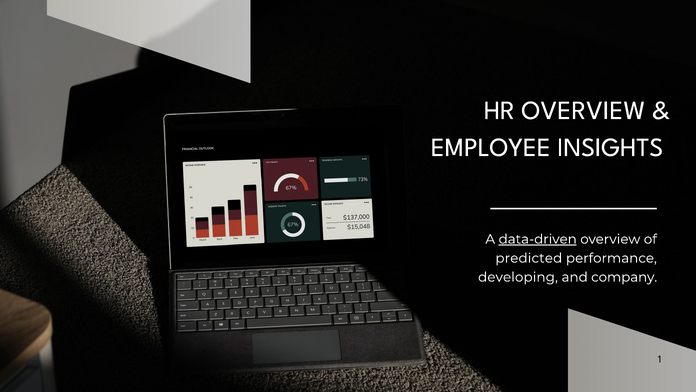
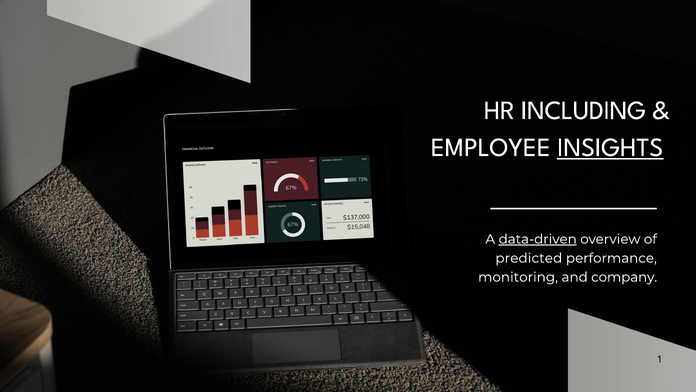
HR OVERVIEW: OVERVIEW -> INCLUDING
INSIGHTS underline: none -> present
developing: developing -> monitoring
